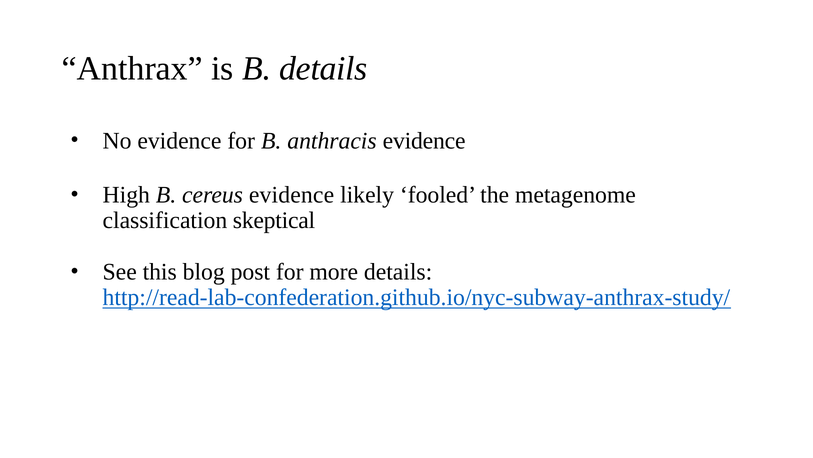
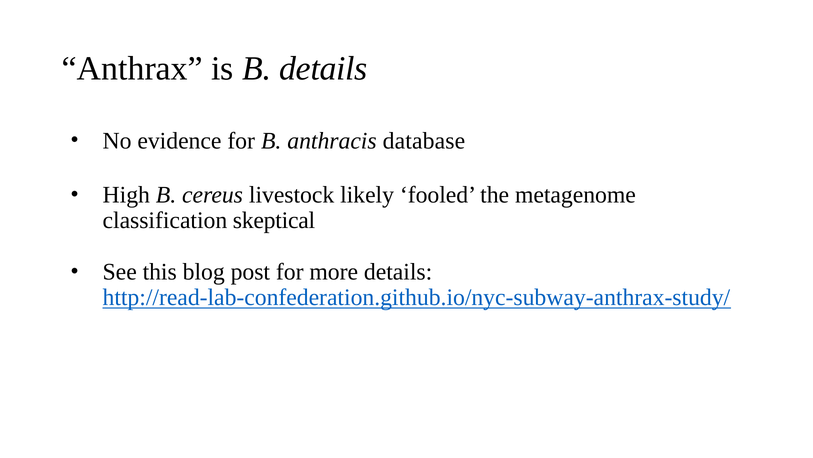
anthracis evidence: evidence -> database
cereus evidence: evidence -> livestock
